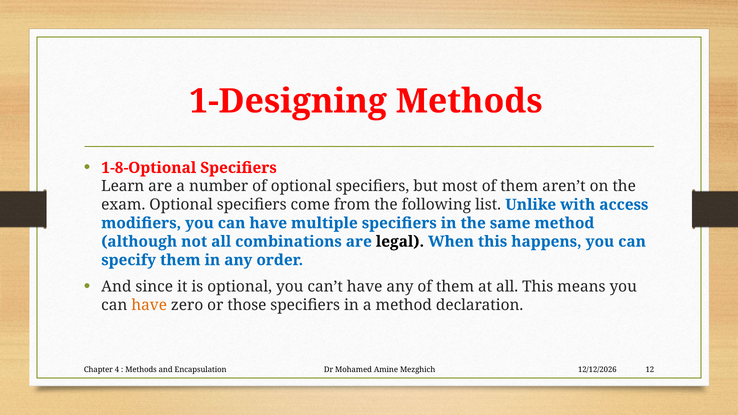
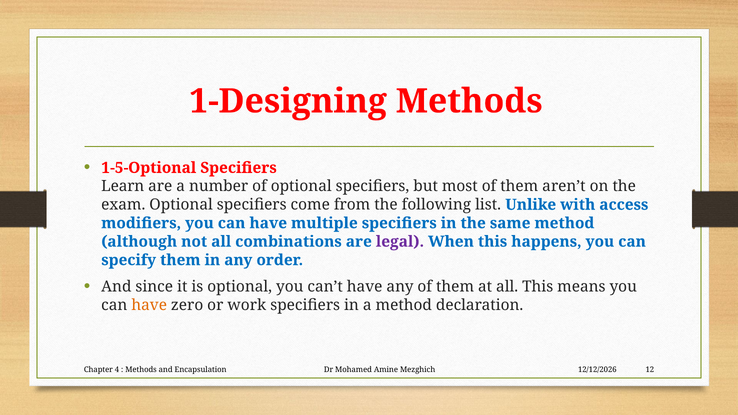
1-8-Optional: 1-8-Optional -> 1-5-Optional
legal colour: black -> purple
those: those -> work
